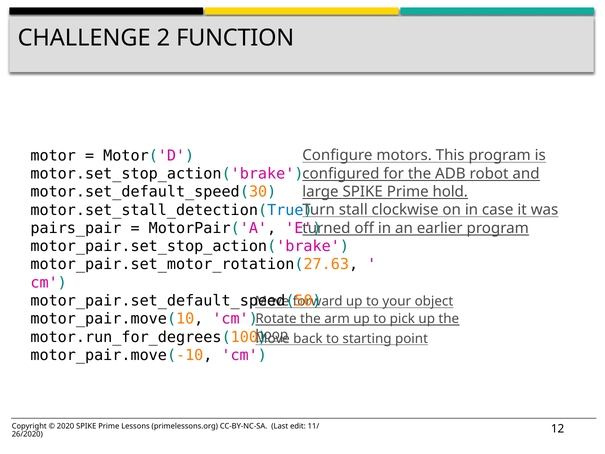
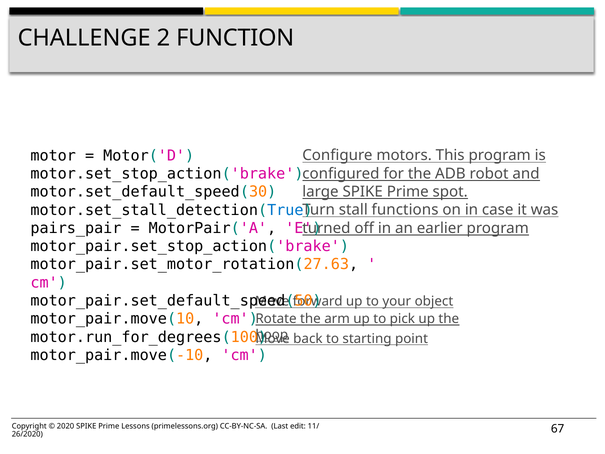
hold: hold -> spot
clockwise: clockwise -> functions
12: 12 -> 67
